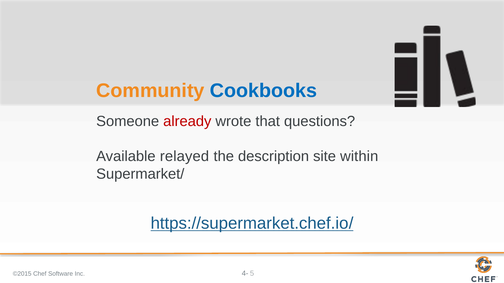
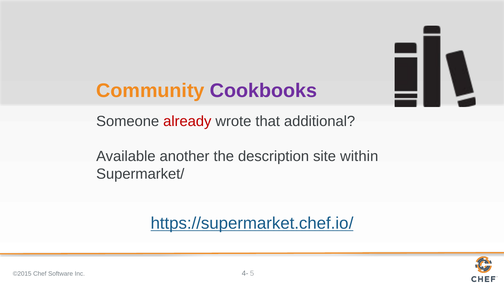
Cookbooks colour: blue -> purple
questions: questions -> additional
relayed: relayed -> another
